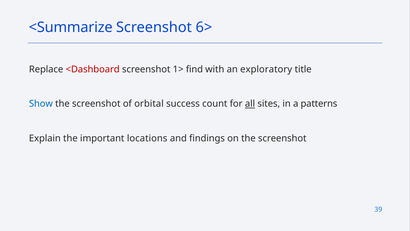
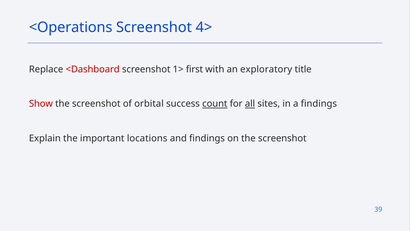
<Summarize: <Summarize -> <Operations
6>: 6> -> 4>
find: find -> first
Show colour: blue -> red
count underline: none -> present
a patterns: patterns -> findings
